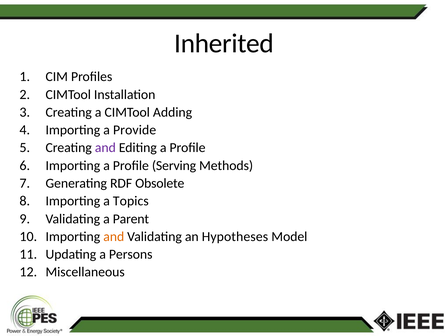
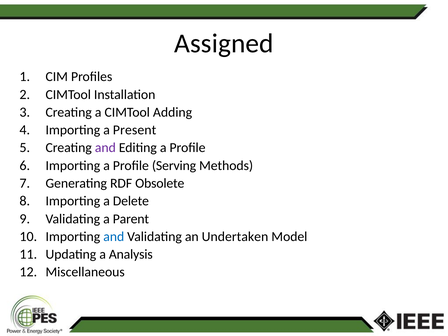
Inherited: Inherited -> Assigned
Provide: Provide -> Present
Topics: Topics -> Delete
and at (114, 237) colour: orange -> blue
Hypotheses: Hypotheses -> Undertaken
Persons: Persons -> Analysis
